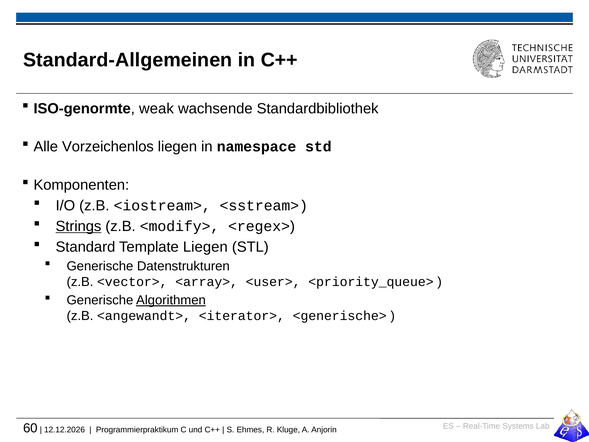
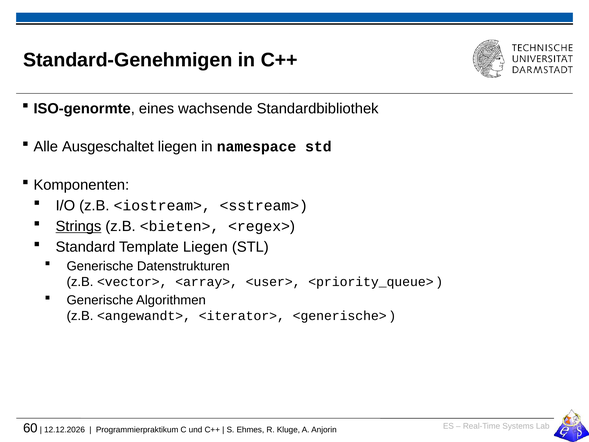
Standard-Allgemeinen: Standard-Allgemeinen -> Standard-Genehmigen
weak: weak -> eines
Vorzeichenlos: Vorzeichenlos -> Ausgeschaltet
<modify>: <modify> -> <bieten>
Algorithmen underline: present -> none
